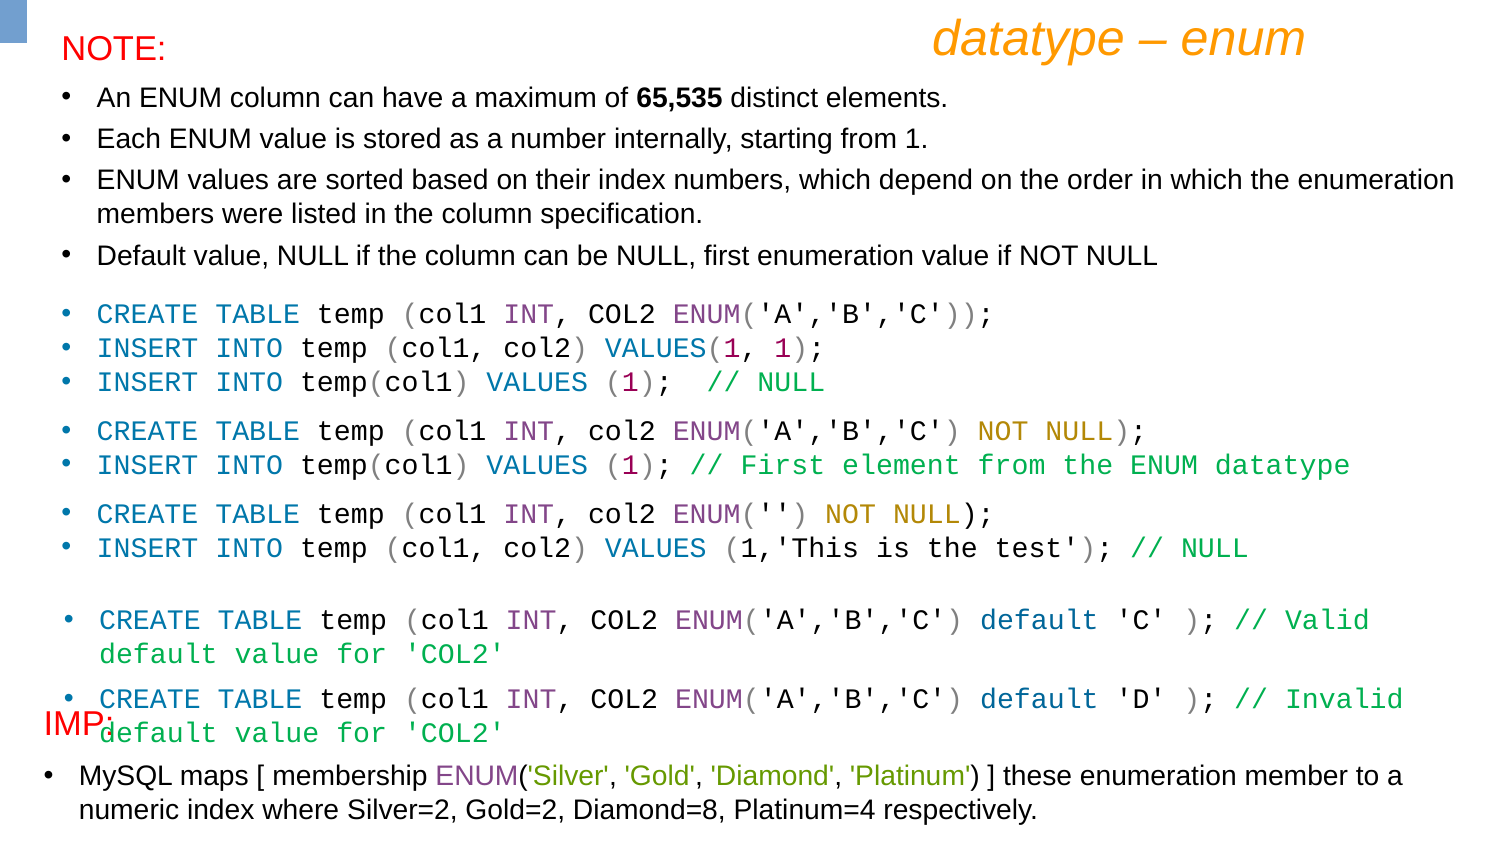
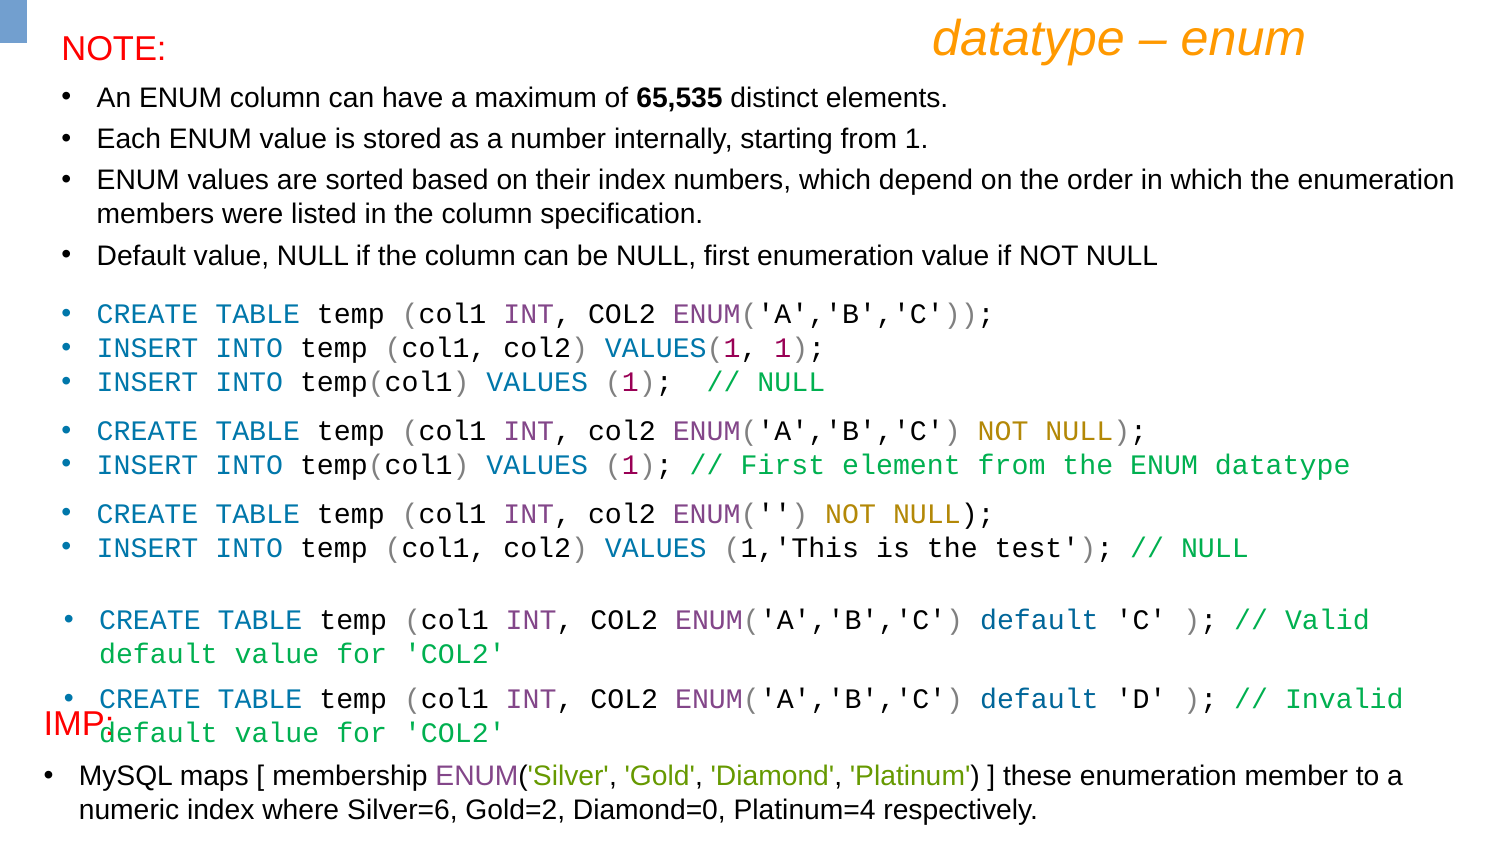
Silver=2: Silver=2 -> Silver=6
Diamond=8: Diamond=8 -> Diamond=0
